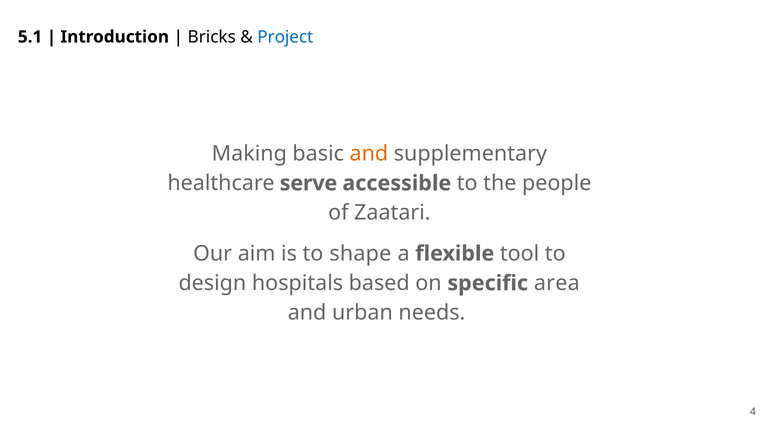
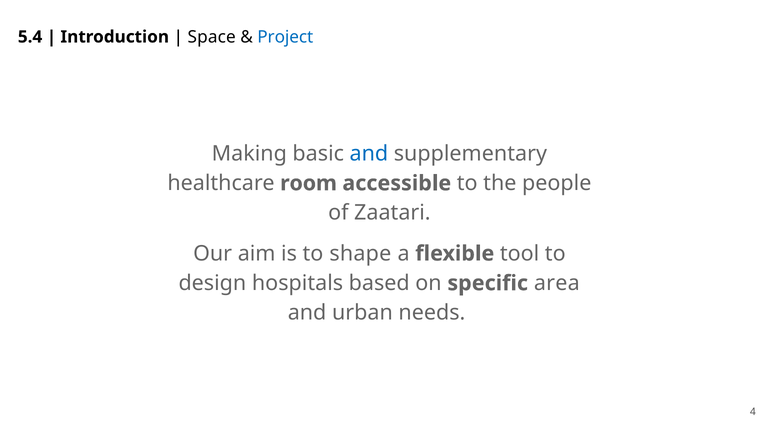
5.1: 5.1 -> 5.4
Bricks: Bricks -> Space
and at (369, 154) colour: orange -> blue
serve: serve -> room
